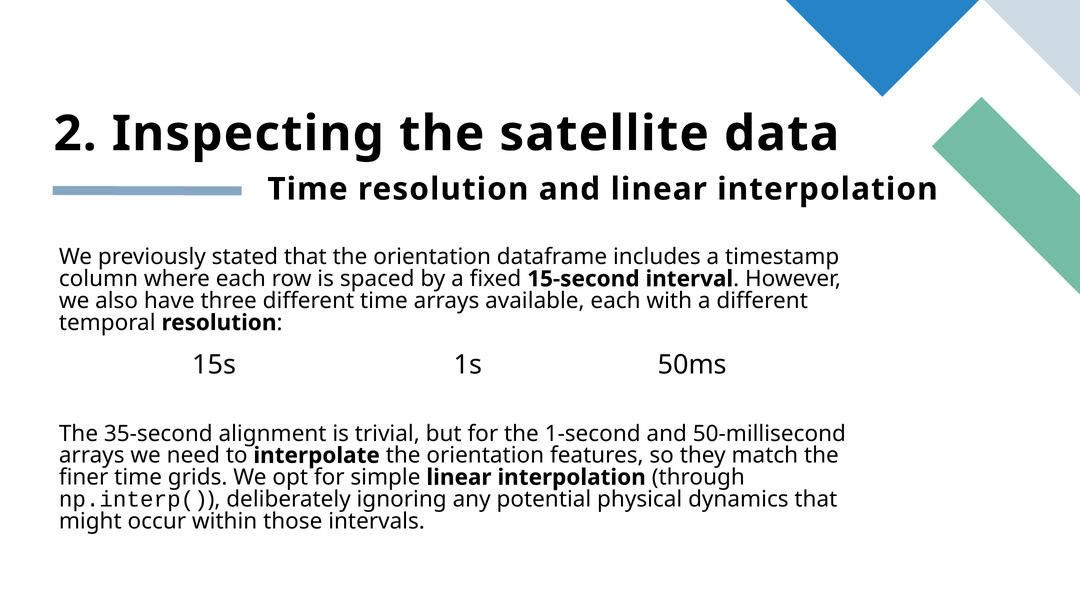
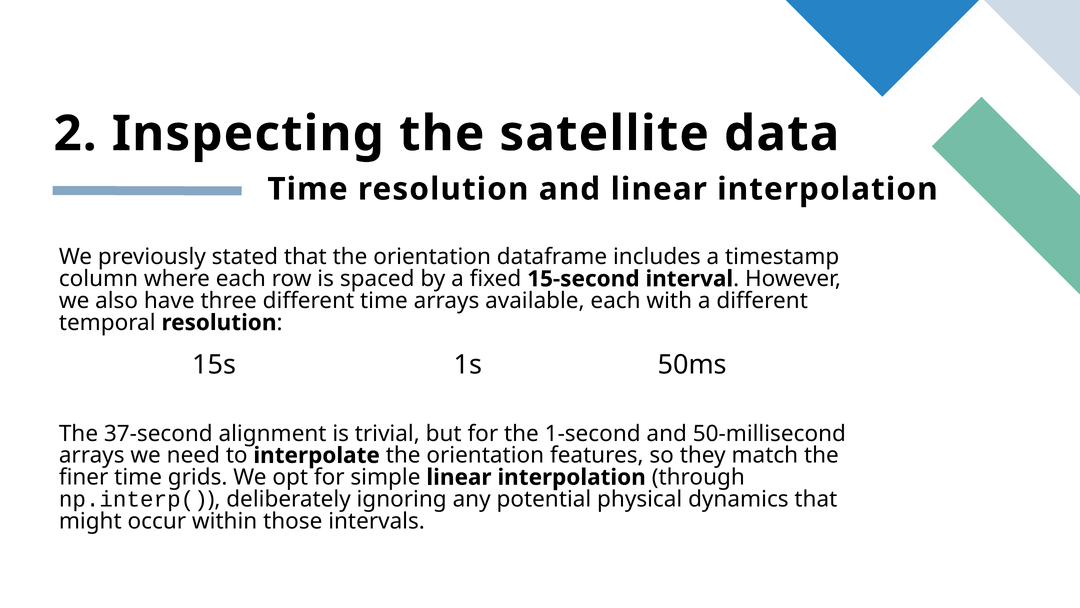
35-second: 35-second -> 37-second
